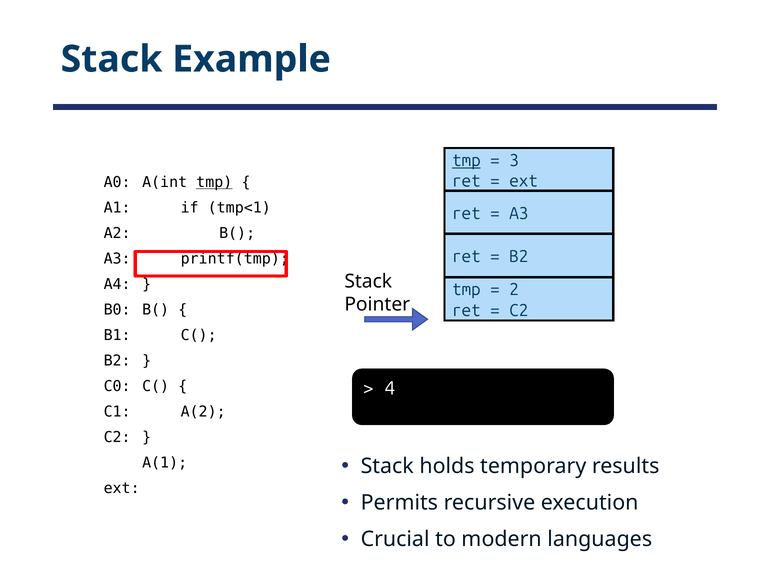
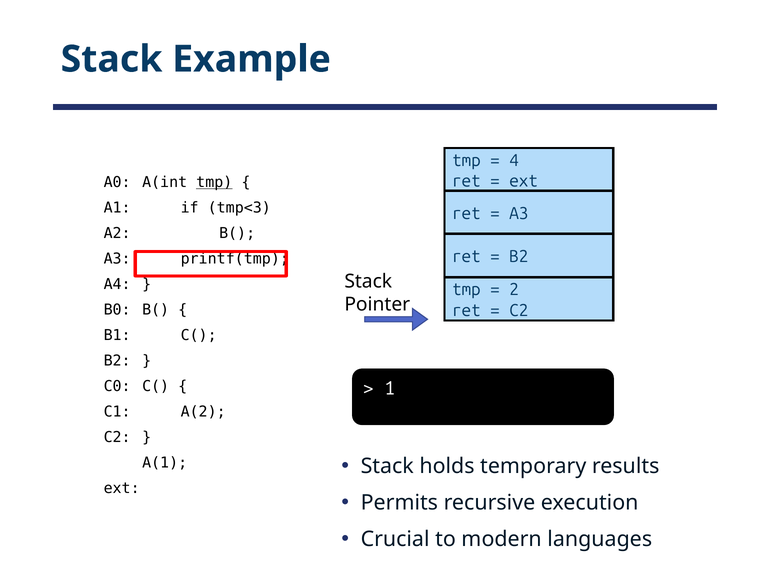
tmp at (466, 160) underline: present -> none
3: 3 -> 4
tmp<1: tmp<1 -> tmp<3
4: 4 -> 1
